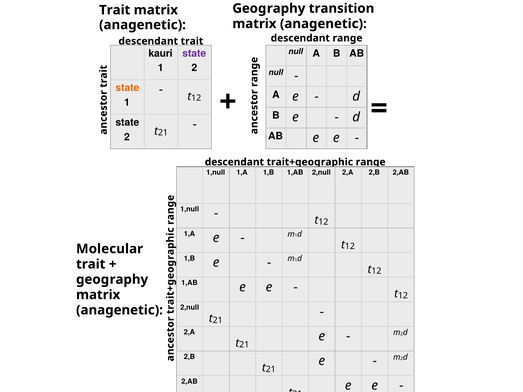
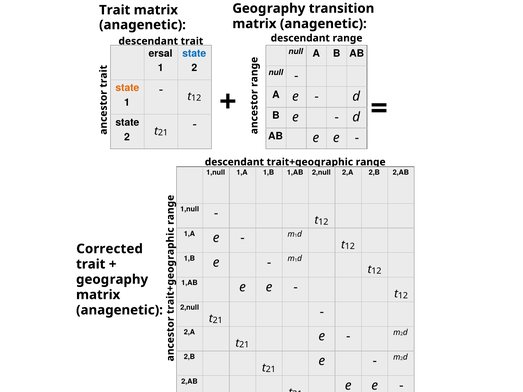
kauri: kauri -> ersal
state at (194, 53) colour: purple -> blue
Molecular: Molecular -> Corrected
